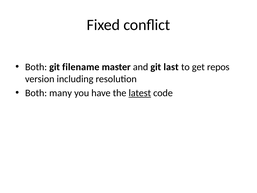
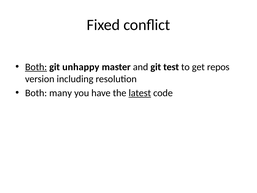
Both at (36, 67) underline: none -> present
filename: filename -> unhappy
last: last -> test
